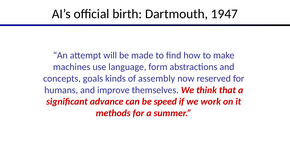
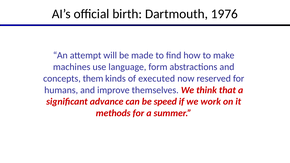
1947: 1947 -> 1976
goals: goals -> them
assembly: assembly -> executed
